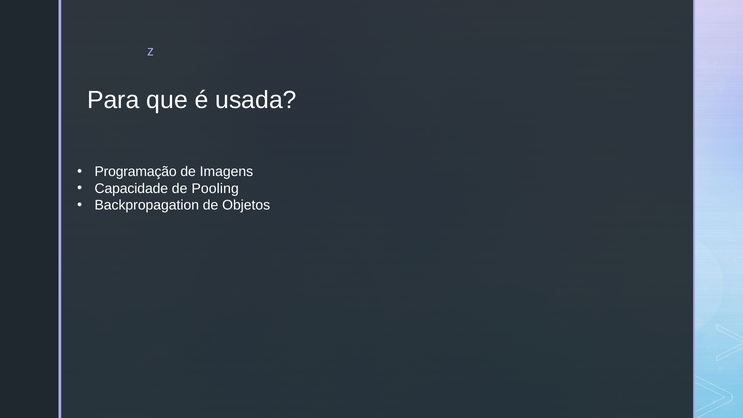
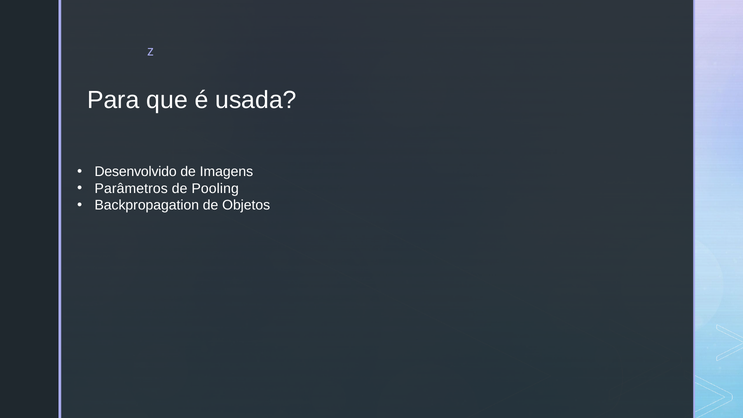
Programação: Programação -> Desenvolvido
Capacidade: Capacidade -> Parâmetros
